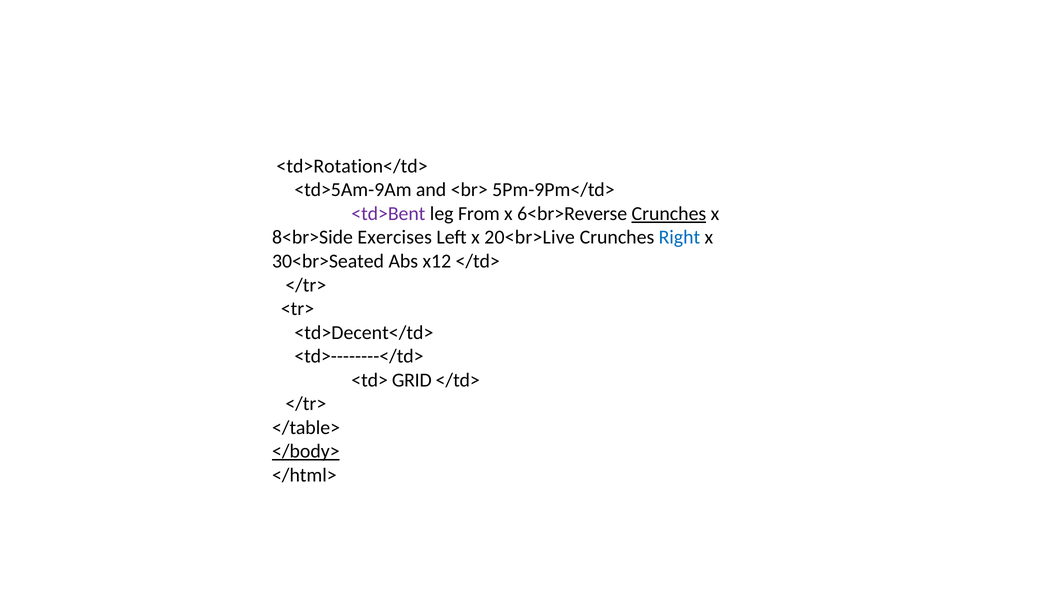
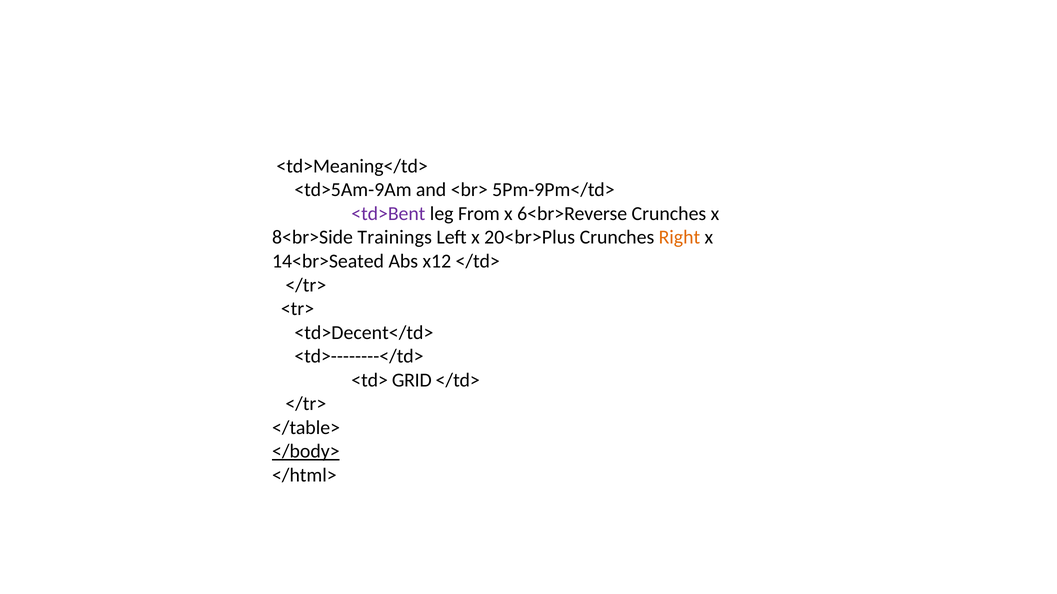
<td>Rotation</td>: <td>Rotation</td> -> <td>Meaning</td>
Crunches at (669, 214) underline: present -> none
Exercises: Exercises -> Trainings
20<br>Live: 20<br>Live -> 20<br>Plus
Right colour: blue -> orange
30<br>Seated: 30<br>Seated -> 14<br>Seated
